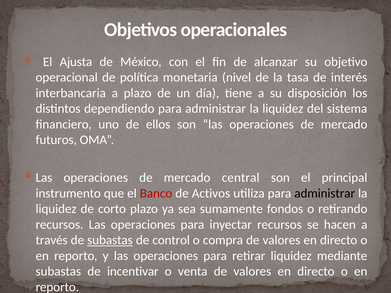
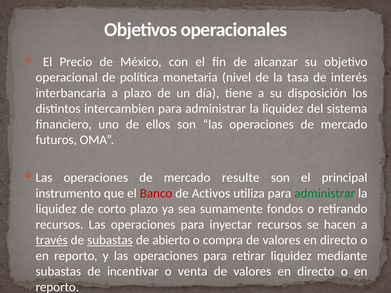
Ajusta: Ajusta -> Precio
dependiendo: dependiendo -> intercambien
central: central -> resulte
administrar at (325, 193) colour: black -> green
través underline: none -> present
control: control -> abierto
